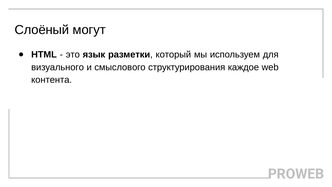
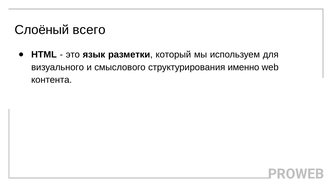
могут: могут -> всего
каждое: каждое -> именно
